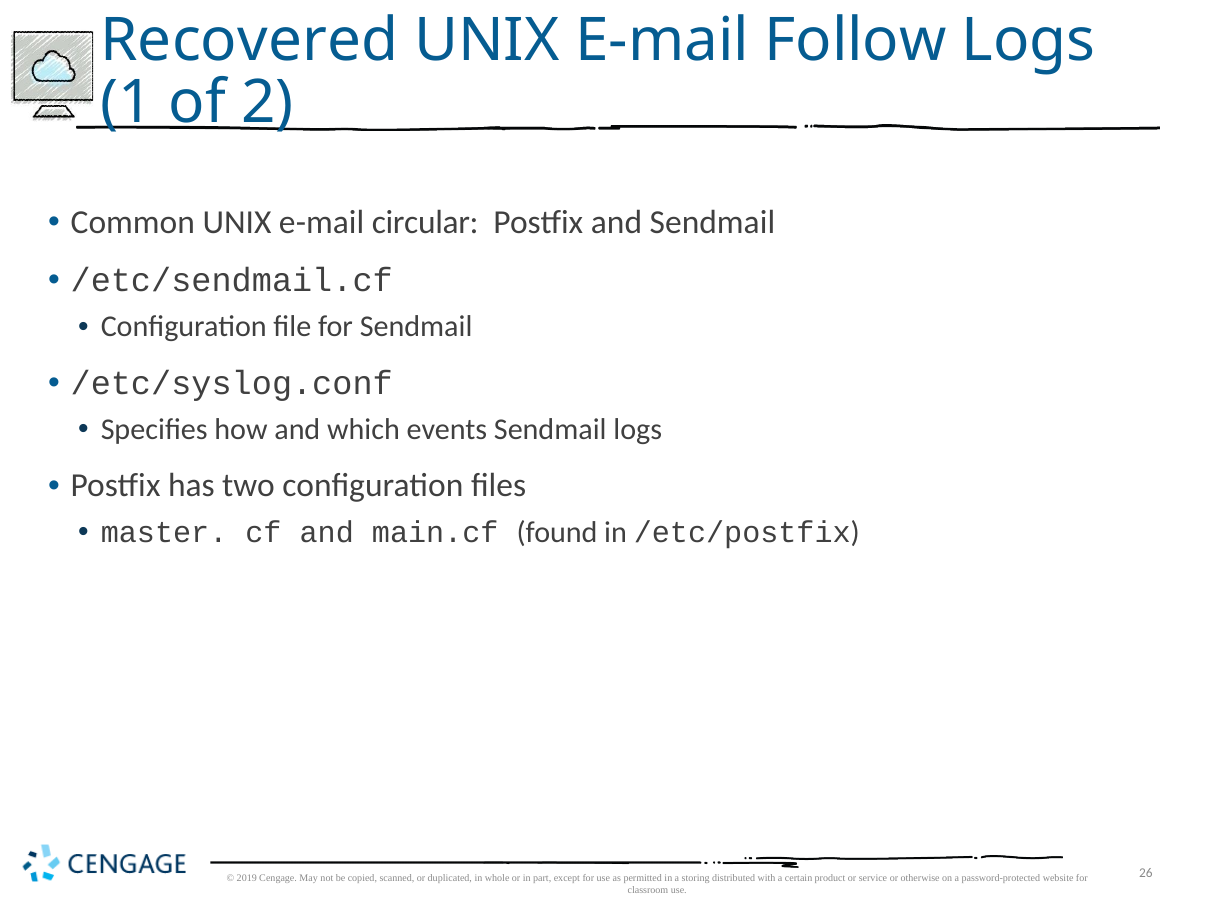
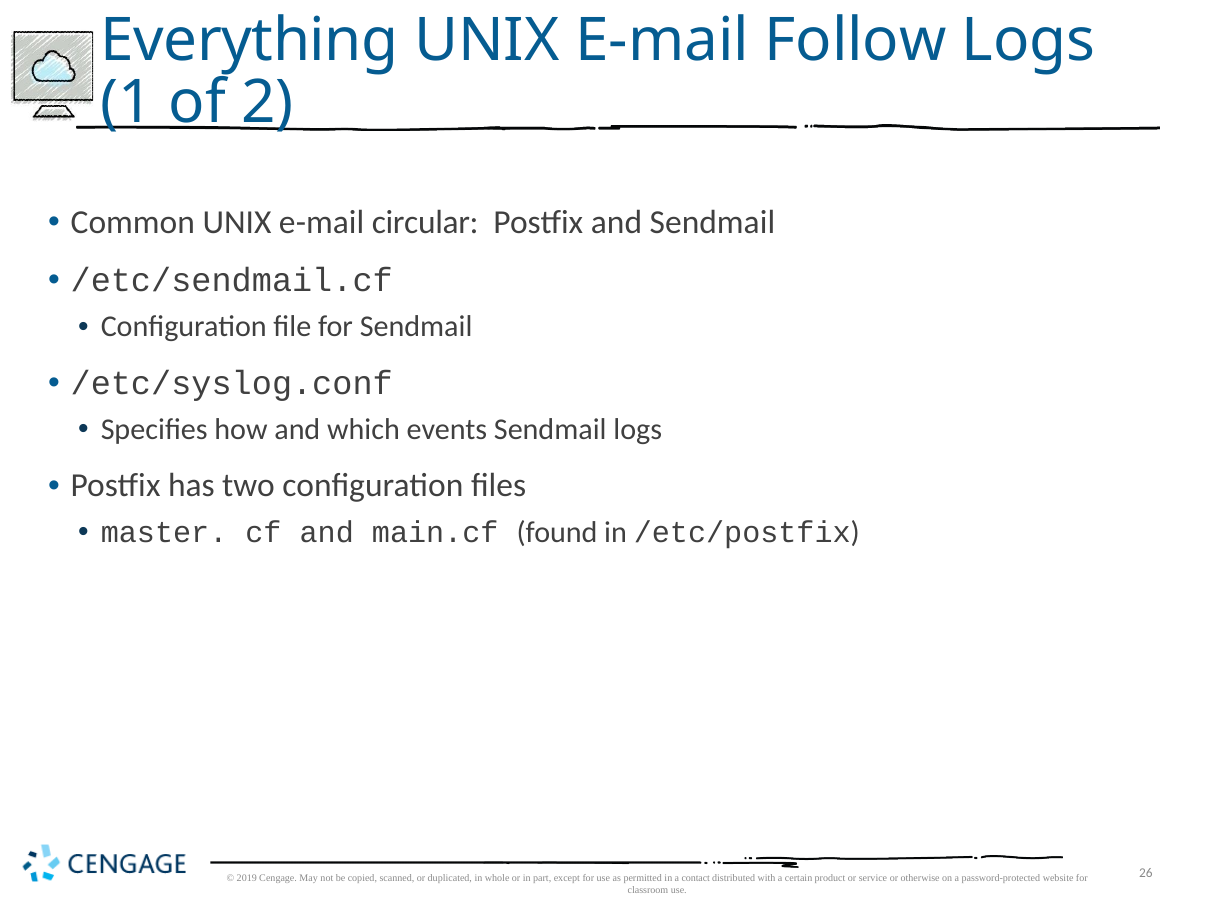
Recovered: Recovered -> Everything
storing: storing -> contact
